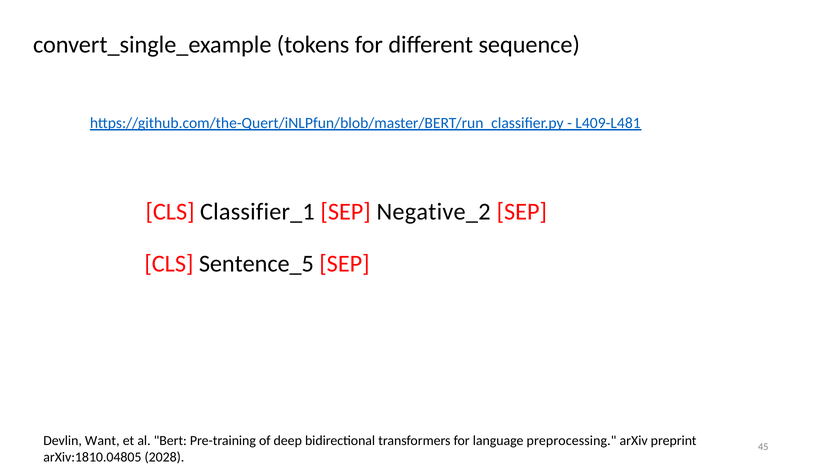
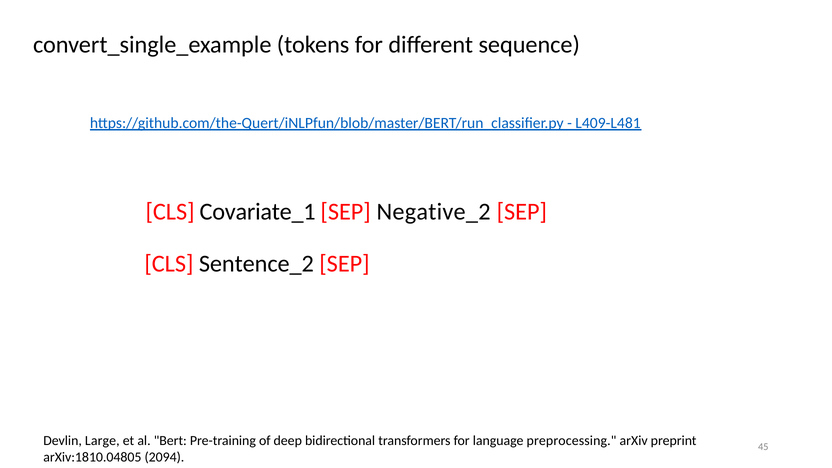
Classifier_1: Classifier_1 -> Covariate_1
Sentence_5: Sentence_5 -> Sentence_2
Want: Want -> Large
2028: 2028 -> 2094
